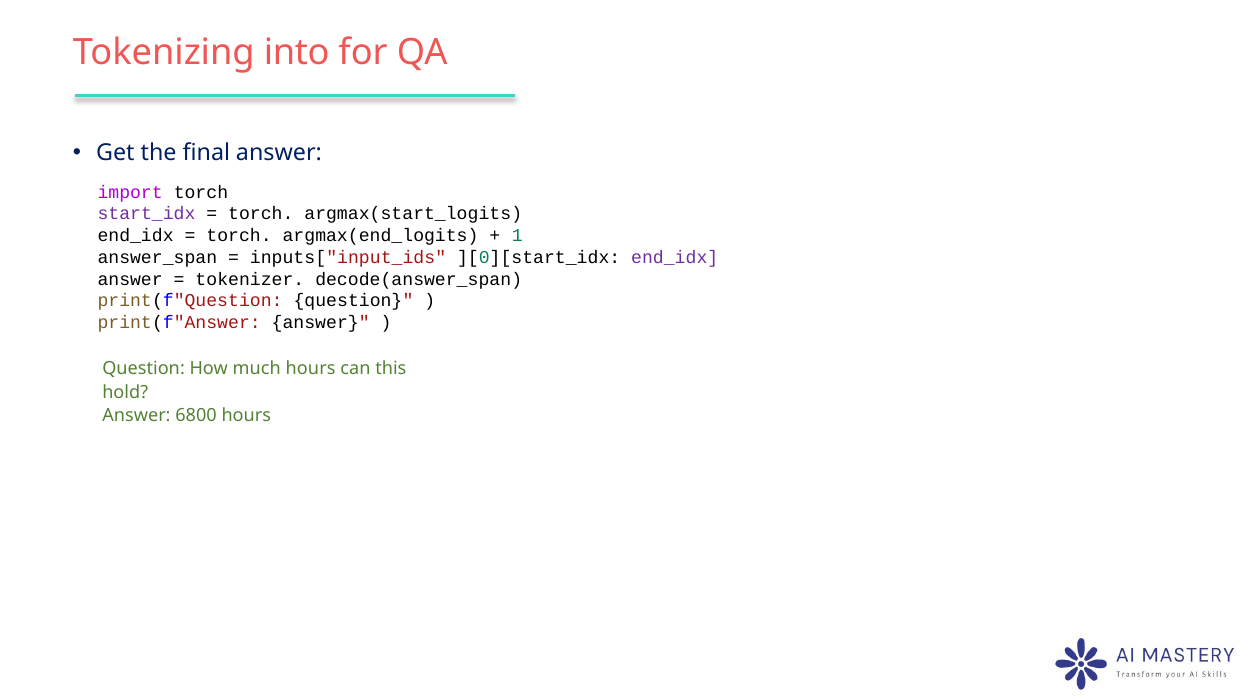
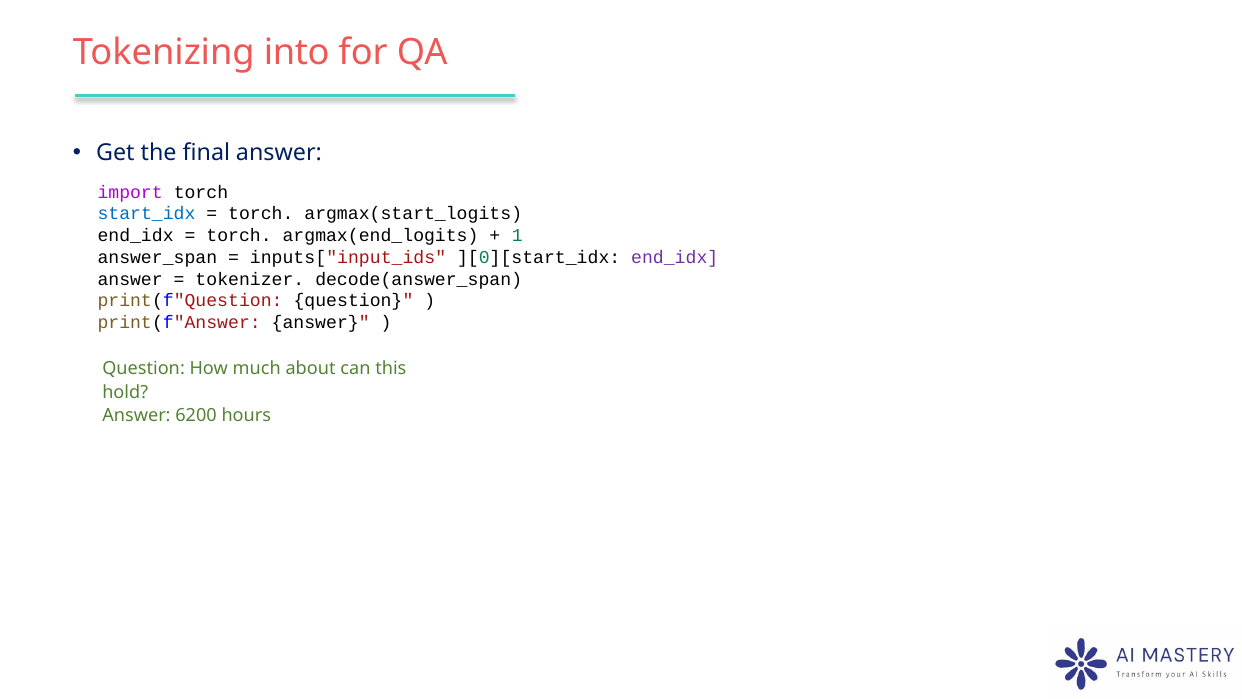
start_idx colour: purple -> blue
much hours: hours -> about
6800: 6800 -> 6200
